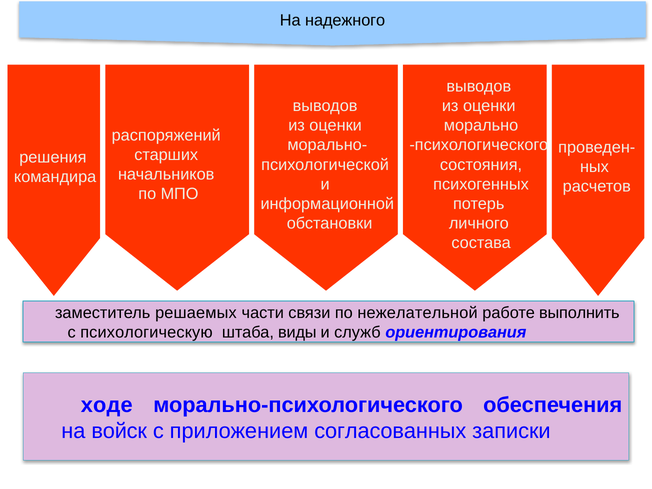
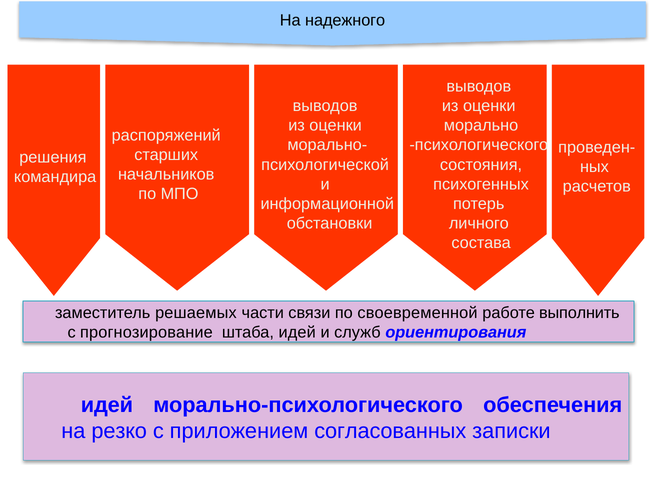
нежелательной: нежелательной -> своевременной
психологическую: психологическую -> прогнозирование
штаба виды: виды -> идей
ходе at (107, 405): ходе -> идей
войск: войск -> резко
